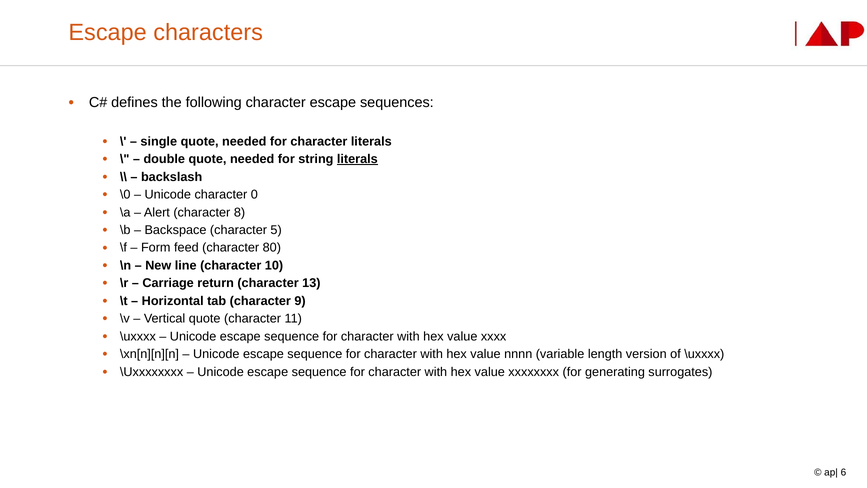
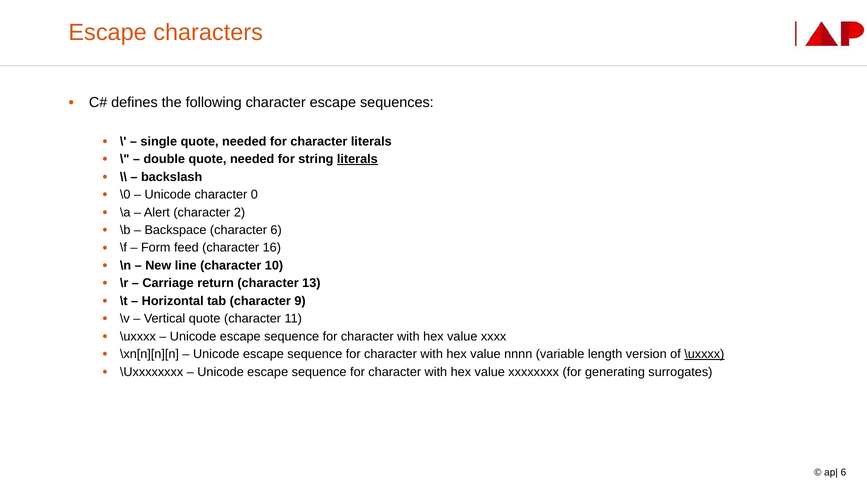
8: 8 -> 2
character 5: 5 -> 6
80: 80 -> 16
\uxxxx at (704, 354) underline: none -> present
